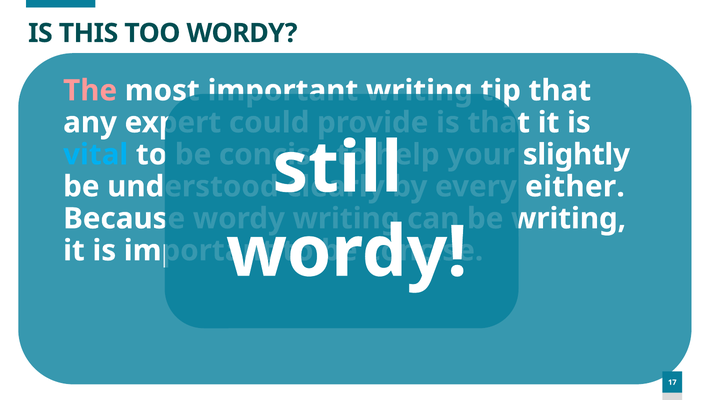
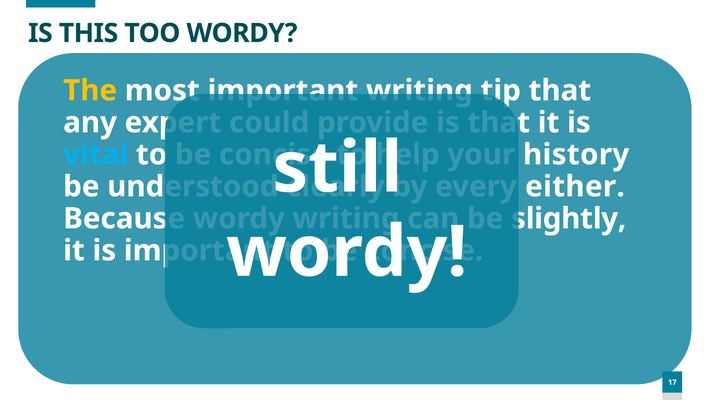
The colour: pink -> yellow
slightly: slightly -> history
writing at (569, 219): writing -> slightly
